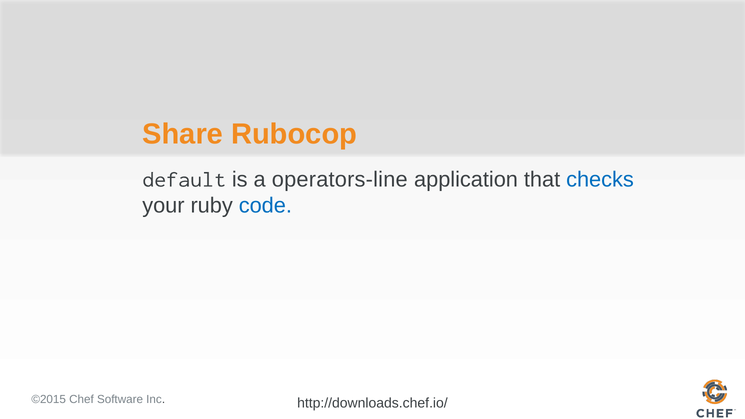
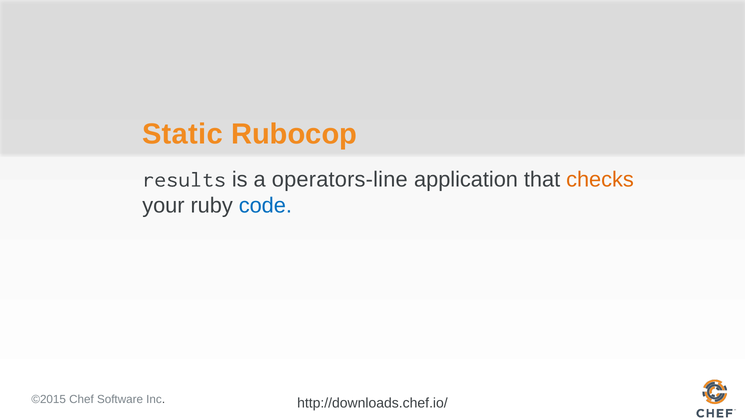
Share: Share -> Static
default: default -> results
checks colour: blue -> orange
